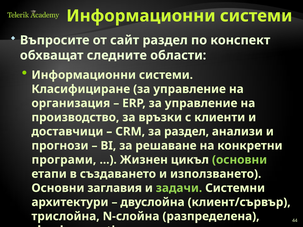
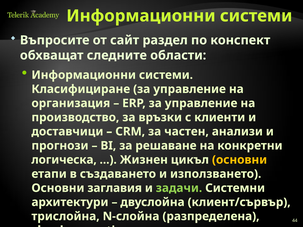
за раздел: раздел -> частен
програми: програми -> логическа
основни at (240, 160) colour: light green -> yellow
